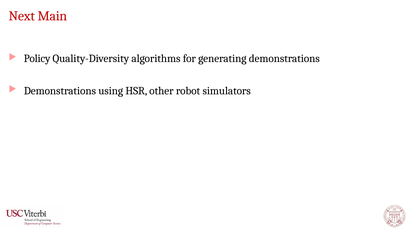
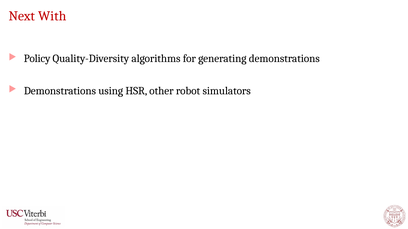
Main: Main -> With
